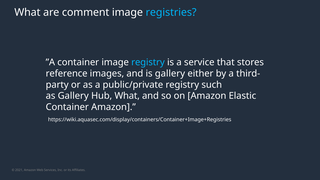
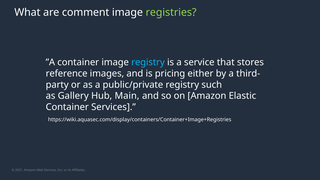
registries colour: light blue -> light green
is gallery: gallery -> pricing
Hub What: What -> Main
Container Amazon: Amazon -> Services
